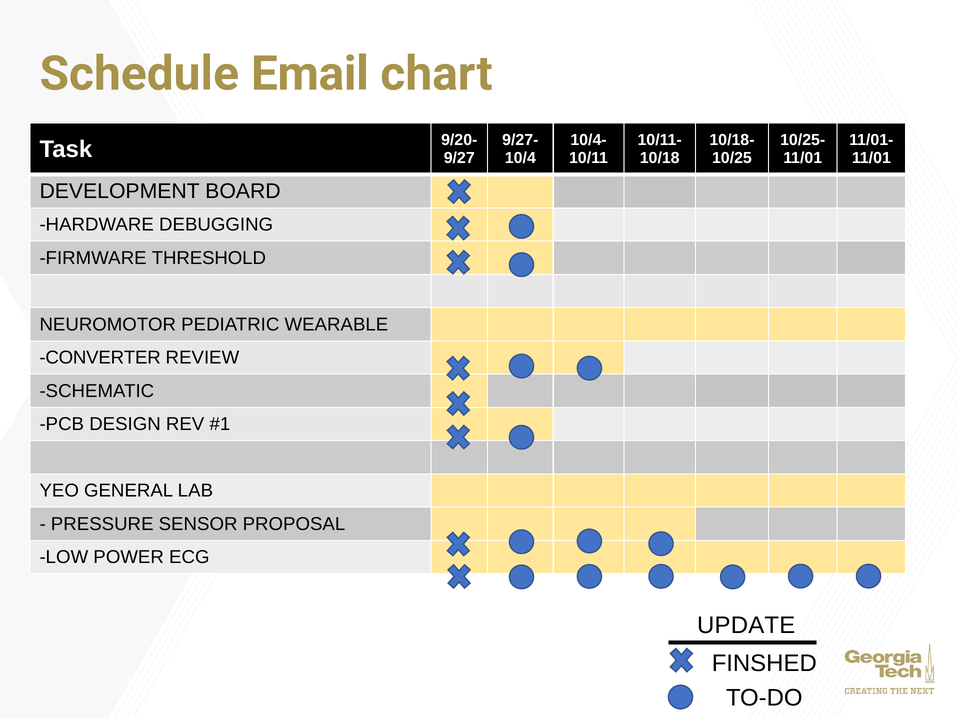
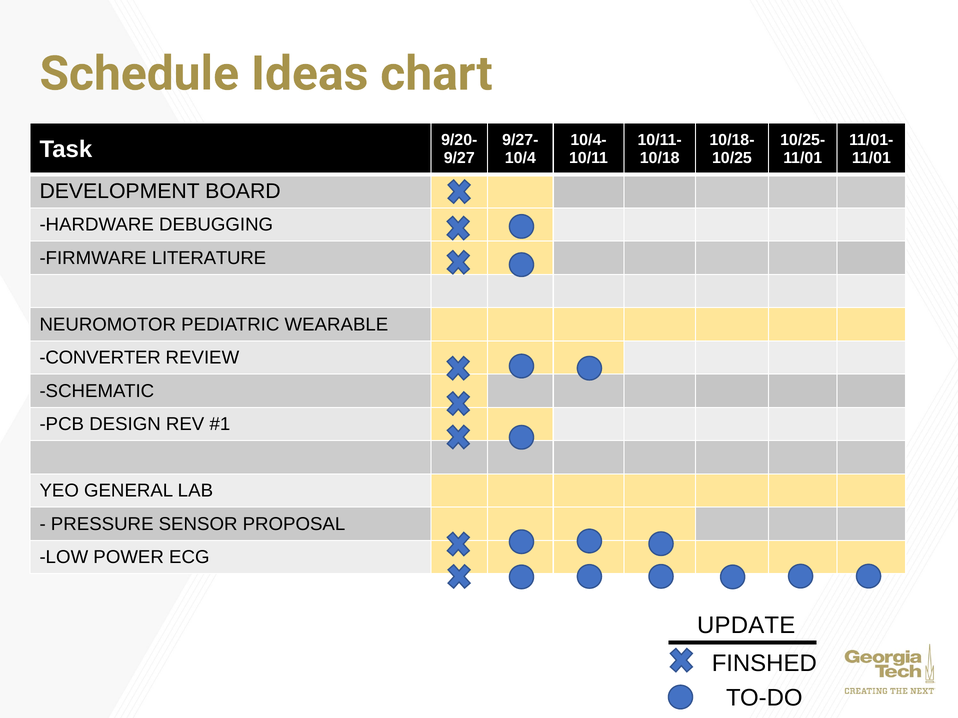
Email: Email -> Ideas
THRESHOLD: THRESHOLD -> LITERATURE
